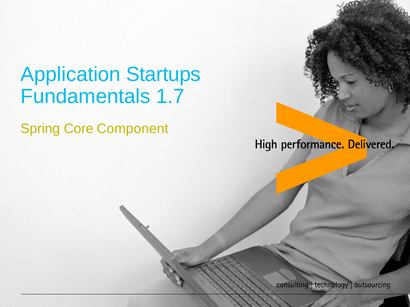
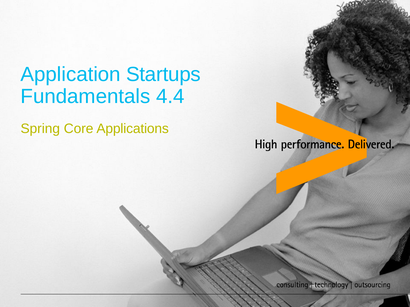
1.7: 1.7 -> 4.4
Component: Component -> Applications
